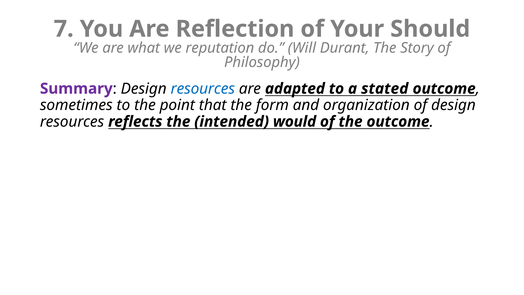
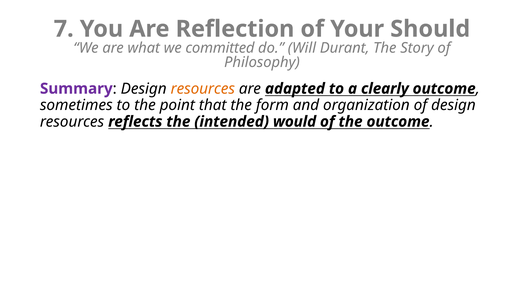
reputation: reputation -> committed
resources at (203, 89) colour: blue -> orange
stated: stated -> clearly
